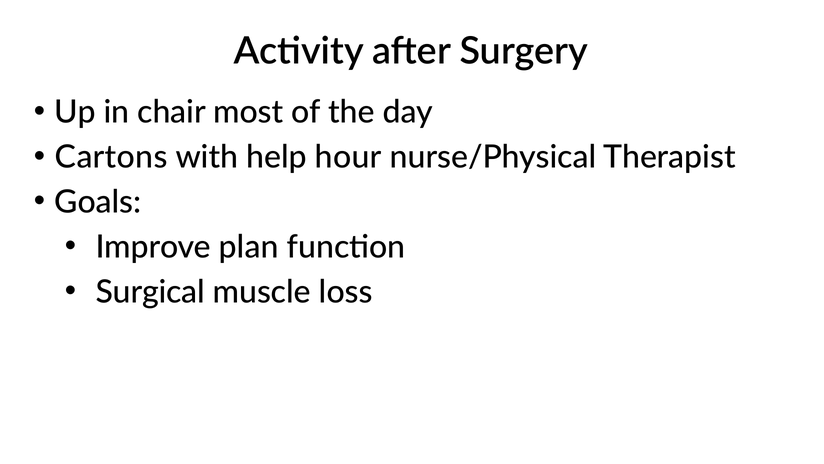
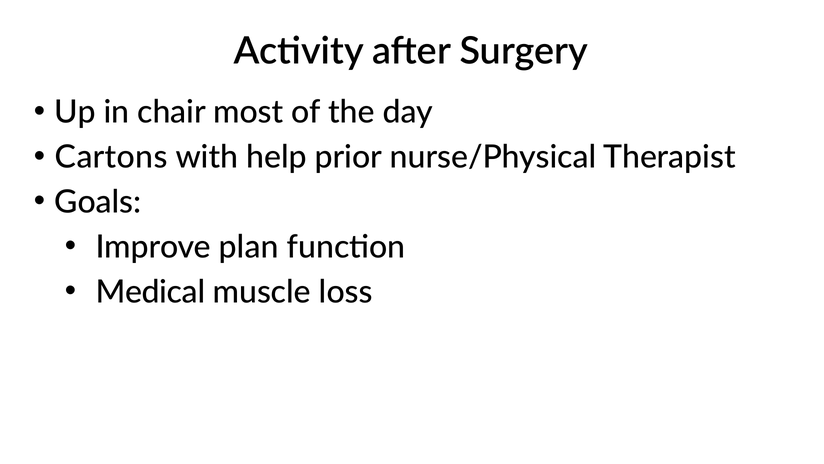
hour: hour -> prior
Surgical: Surgical -> Medical
